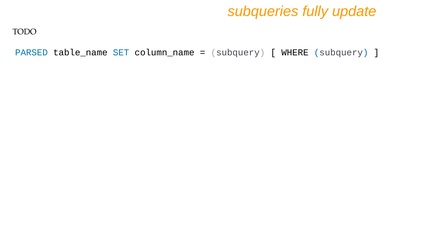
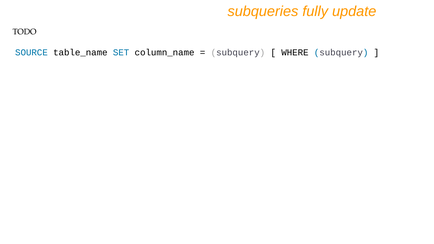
PARSED: PARSED -> SOURCE
